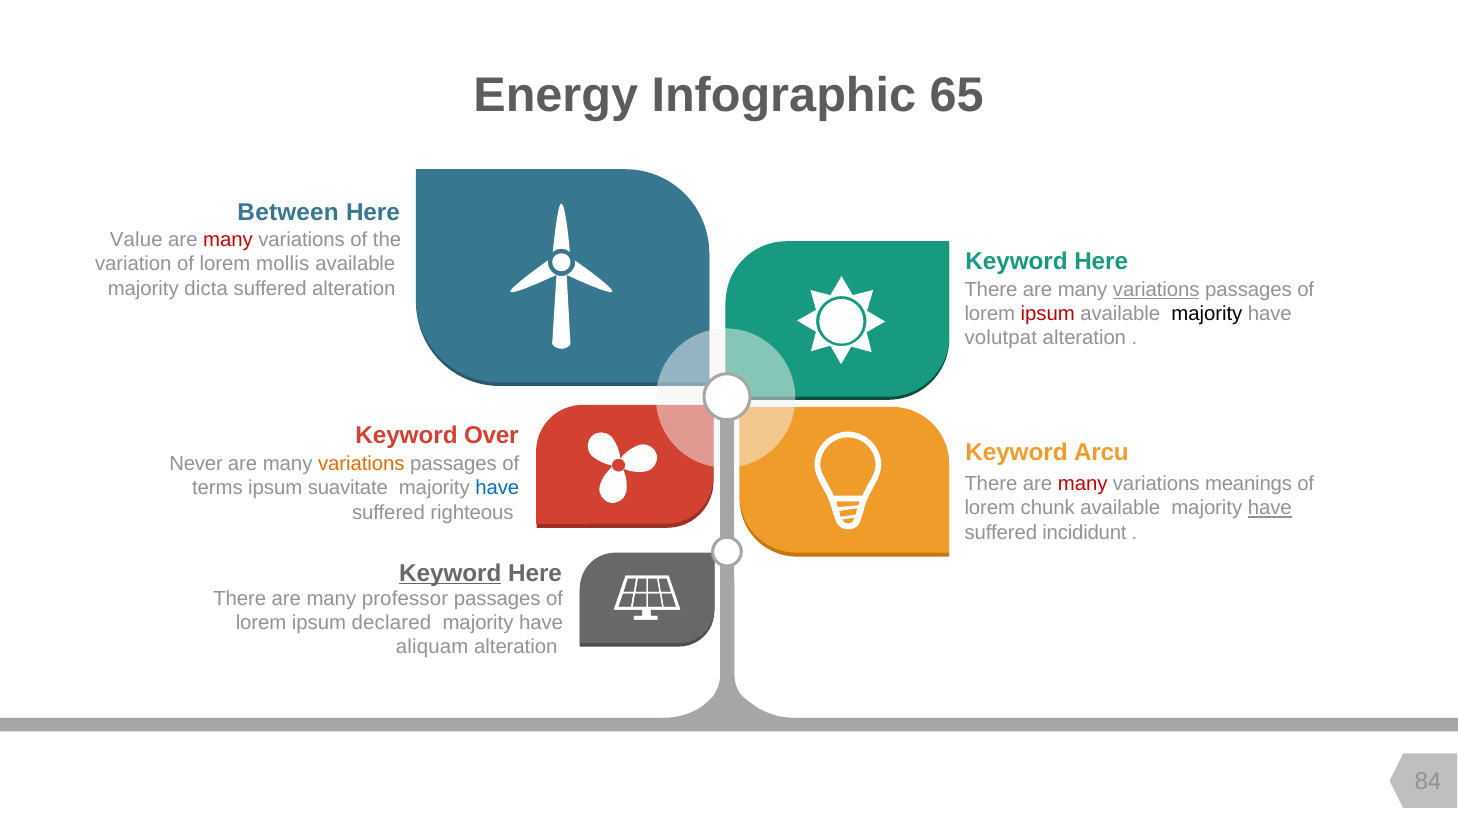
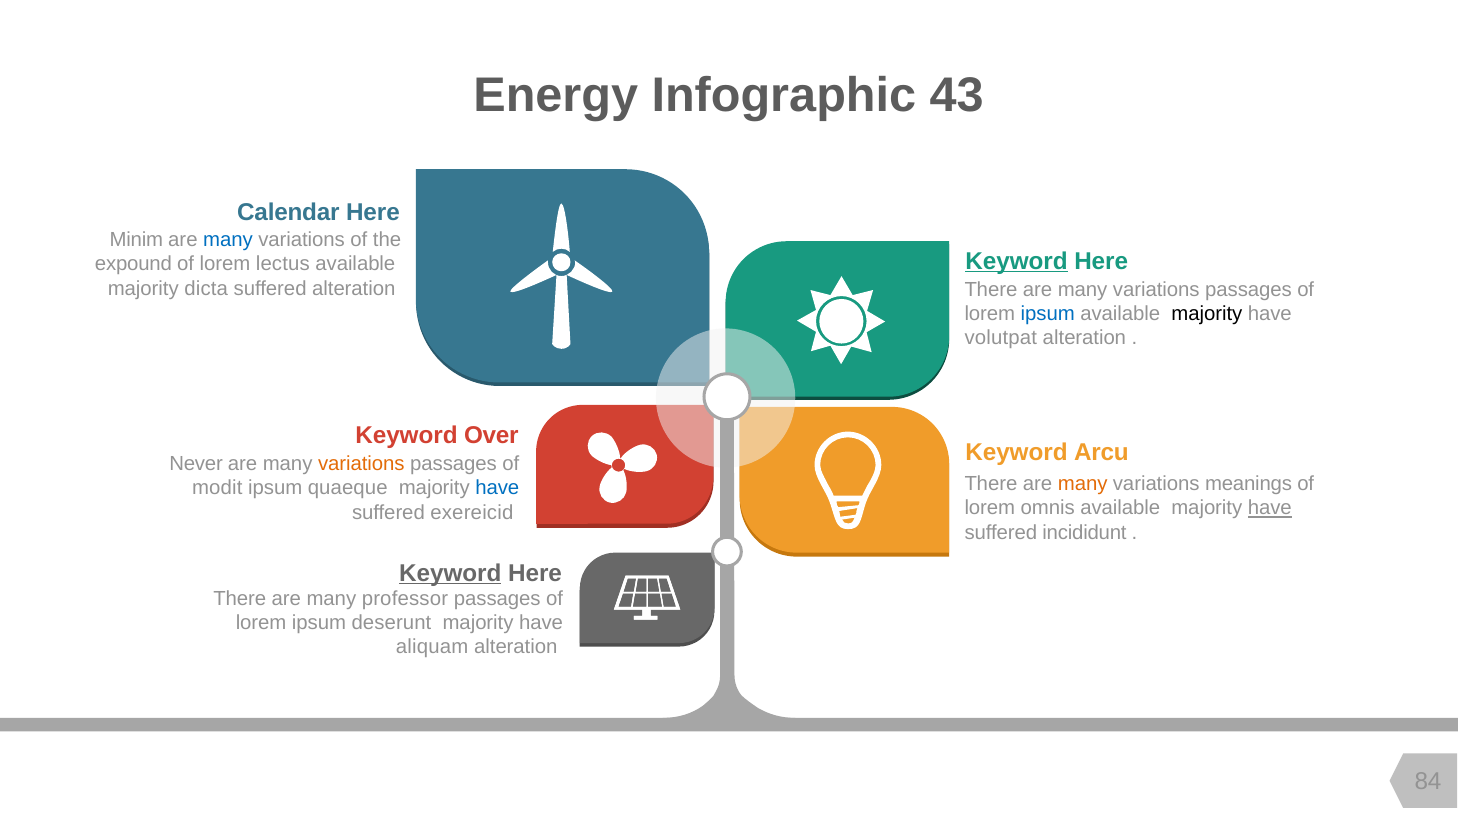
65: 65 -> 43
Between: Between -> Calendar
Value: Value -> Minim
many at (228, 240) colour: red -> blue
Keyword at (1017, 261) underline: none -> present
variation: variation -> expound
mollis: mollis -> lectus
variations at (1156, 290) underline: present -> none
ipsum at (1048, 314) colour: red -> blue
many at (1083, 484) colour: red -> orange
terms: terms -> modit
suavitate: suavitate -> quaeque
chunk: chunk -> omnis
righteous: righteous -> exereicid
declared: declared -> deserunt
